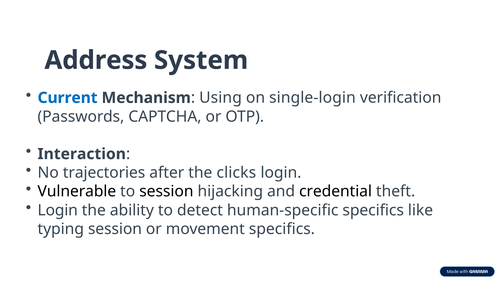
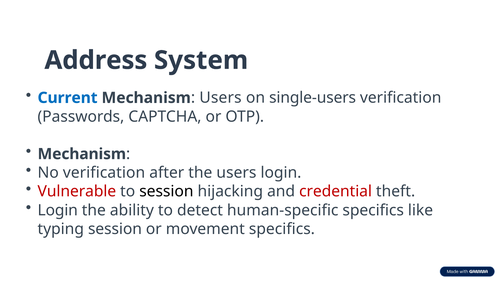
Using at (221, 98): Using -> Users
single-login: single-login -> single-users
Interaction at (82, 154): Interaction -> Mechanism
No trajectories: trajectories -> verification
the clicks: clicks -> users
Vulnerable colour: black -> red
credential colour: black -> red
